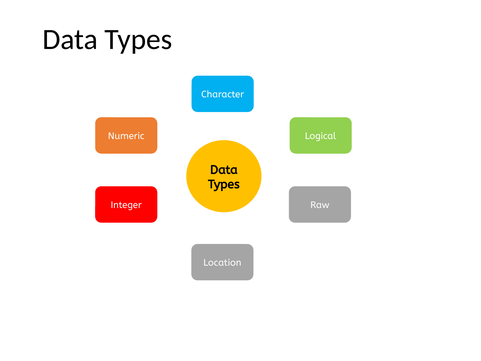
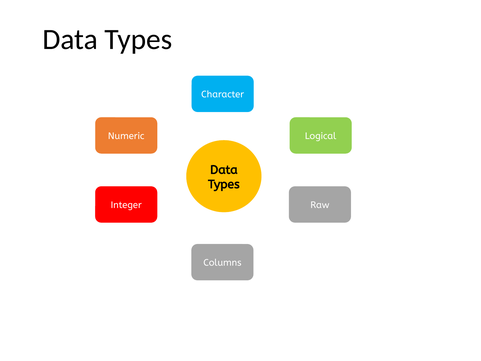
Location: Location -> Columns
